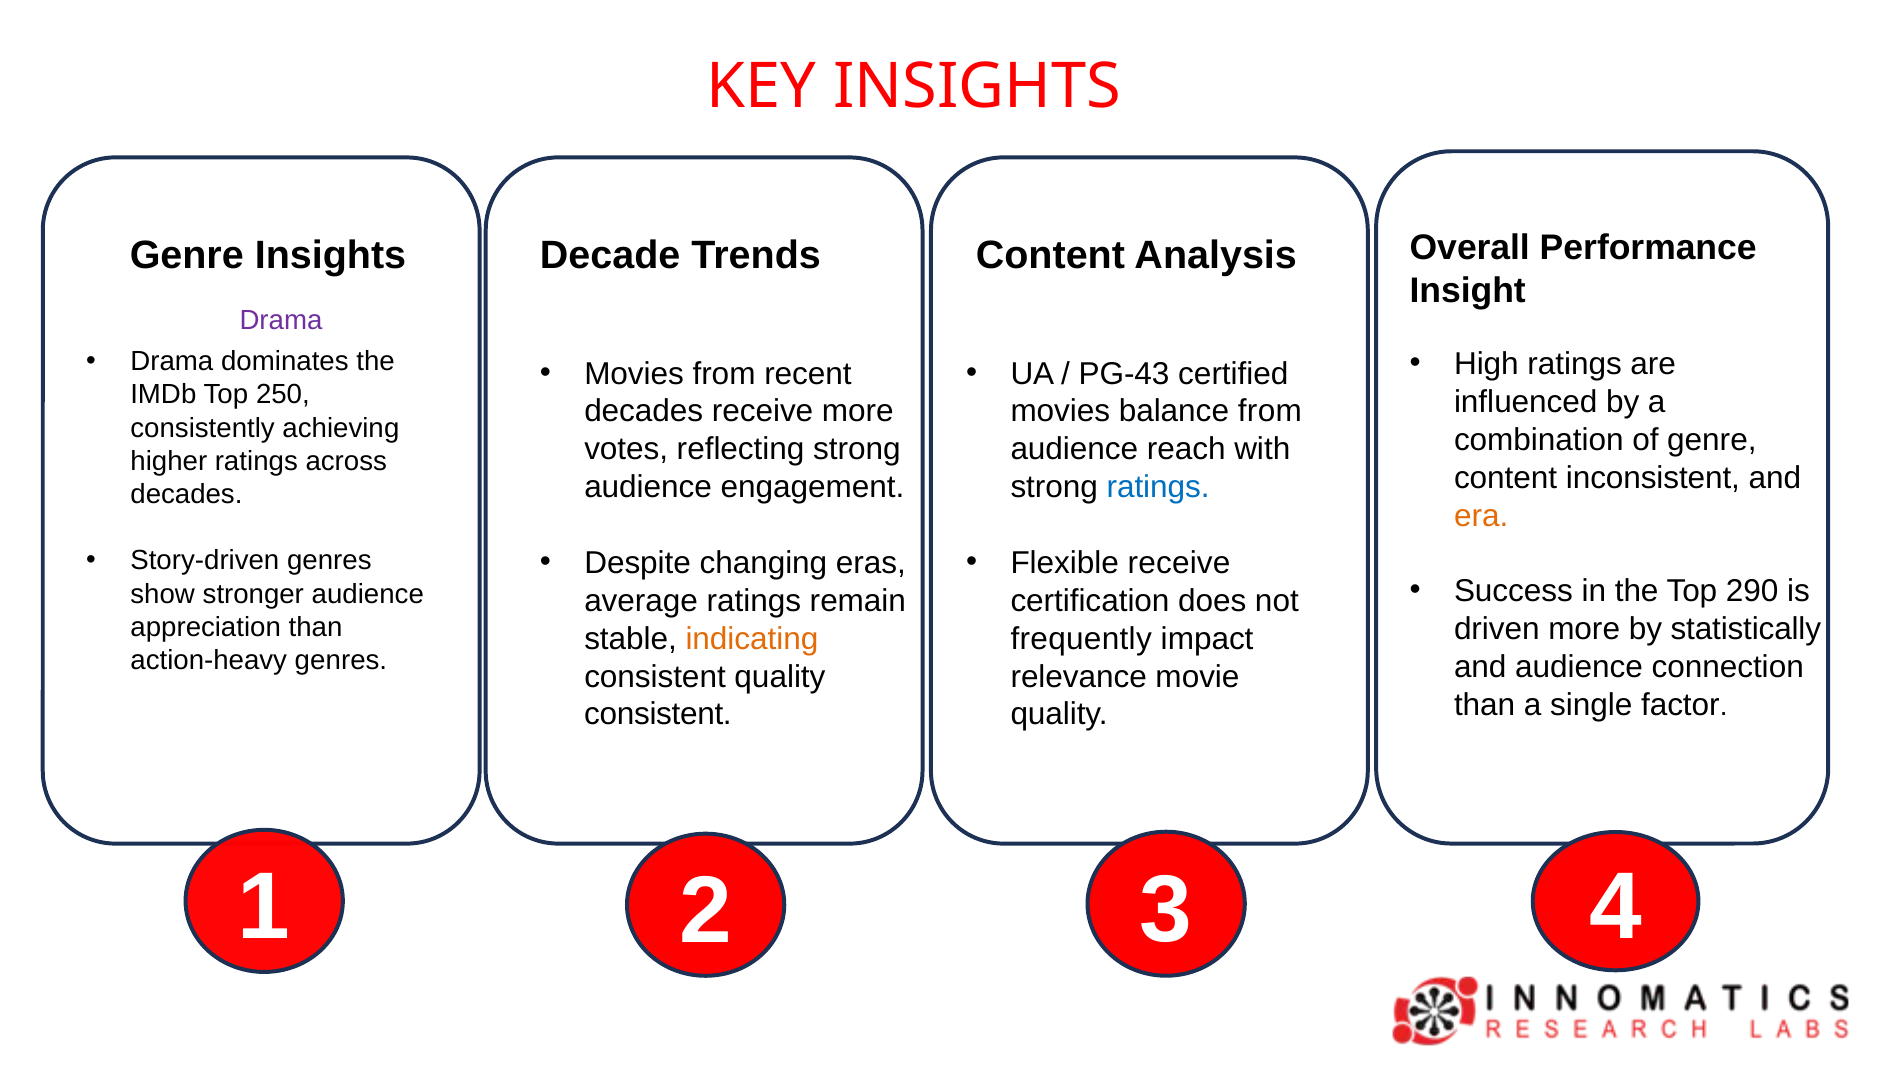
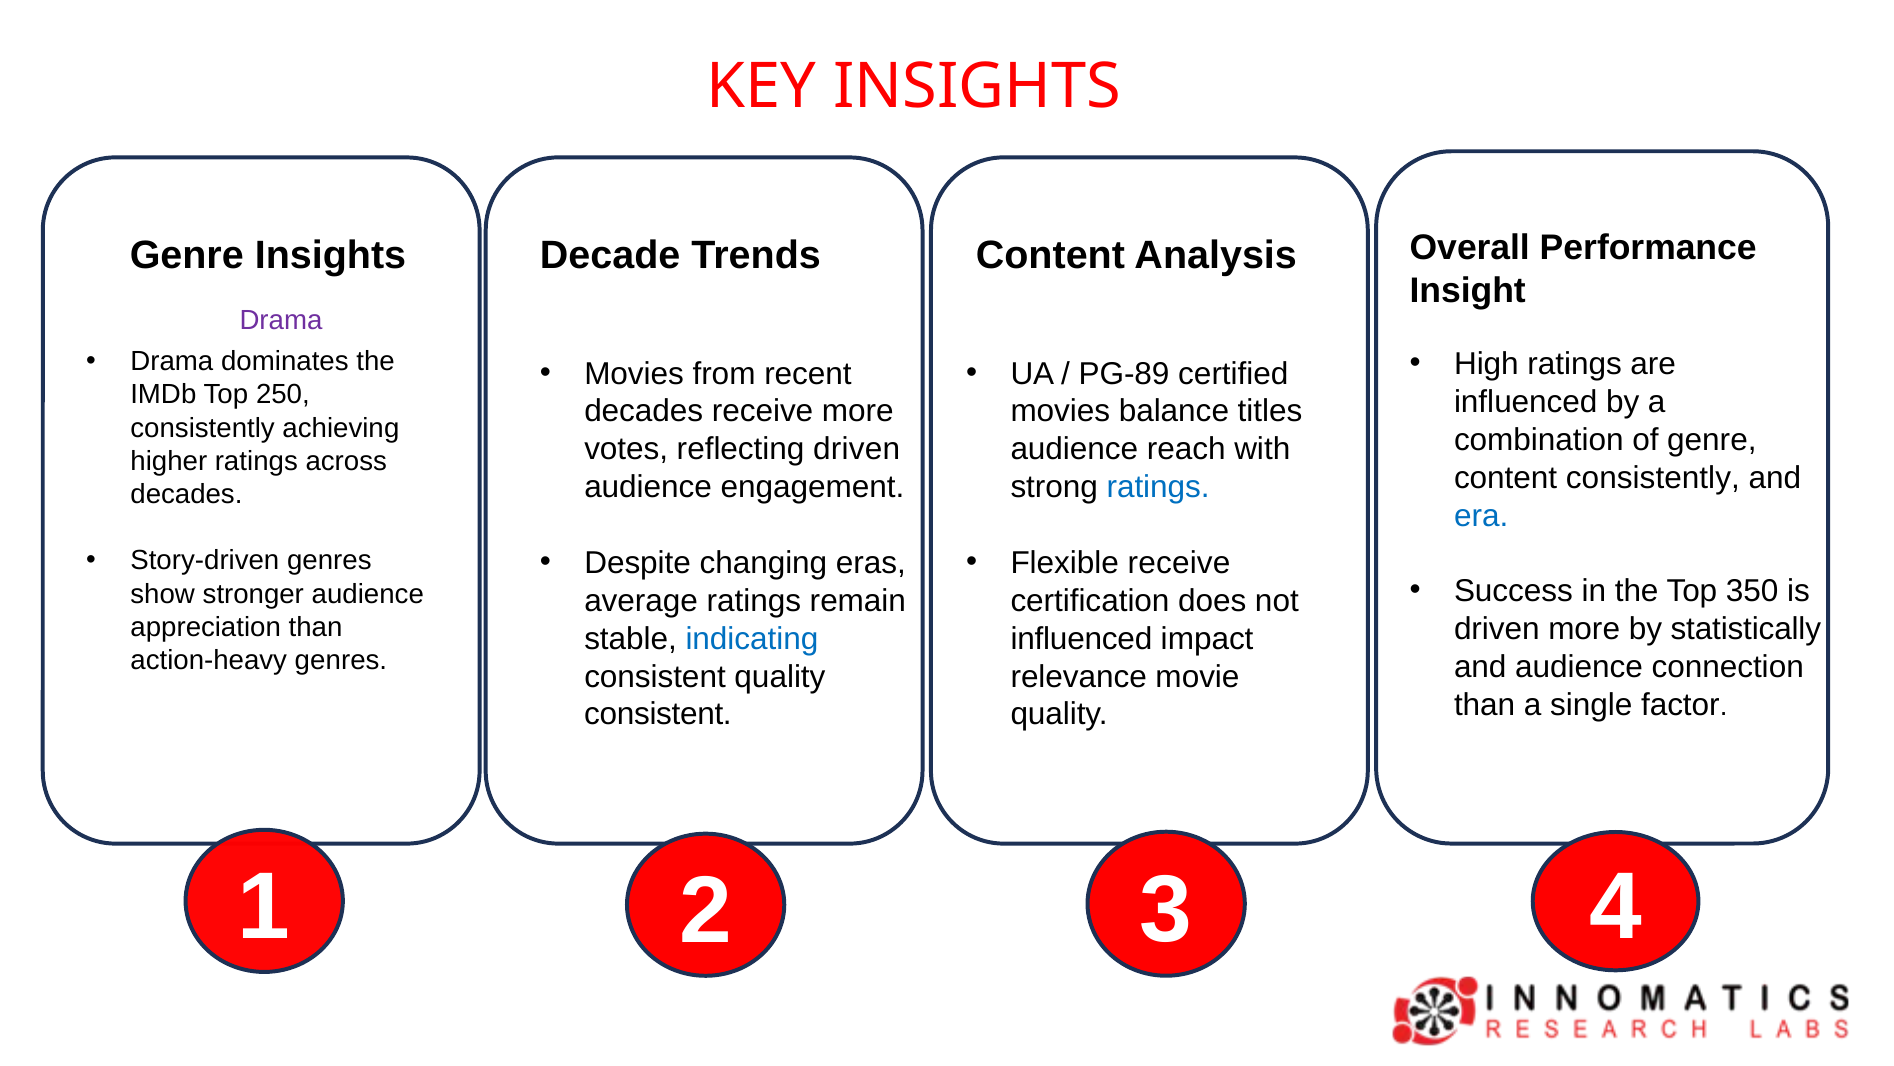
PG-43: PG-43 -> PG-89
balance from: from -> titles
reflecting strong: strong -> driven
content inconsistent: inconsistent -> consistently
era colour: orange -> blue
290: 290 -> 350
indicating colour: orange -> blue
frequently at (1081, 638): frequently -> influenced
